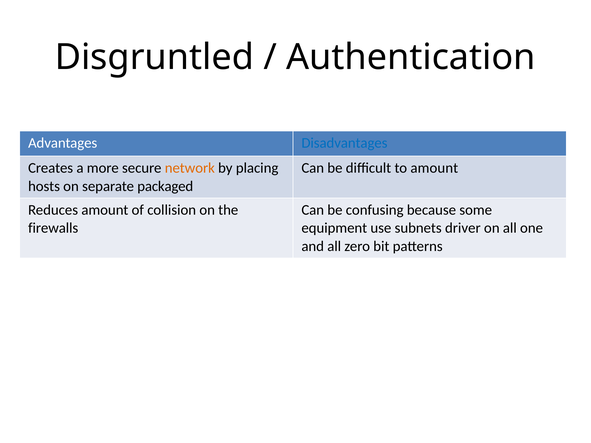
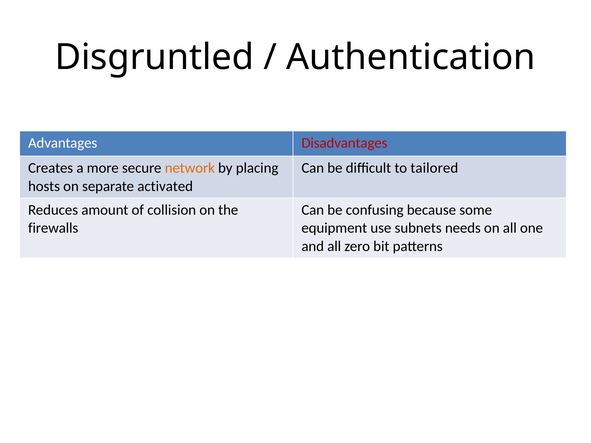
Disadvantages colour: blue -> red
to amount: amount -> tailored
packaged: packaged -> activated
driver: driver -> needs
